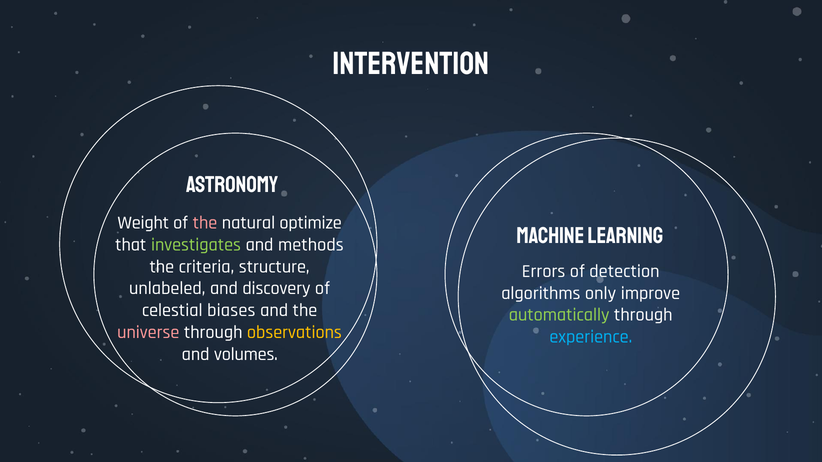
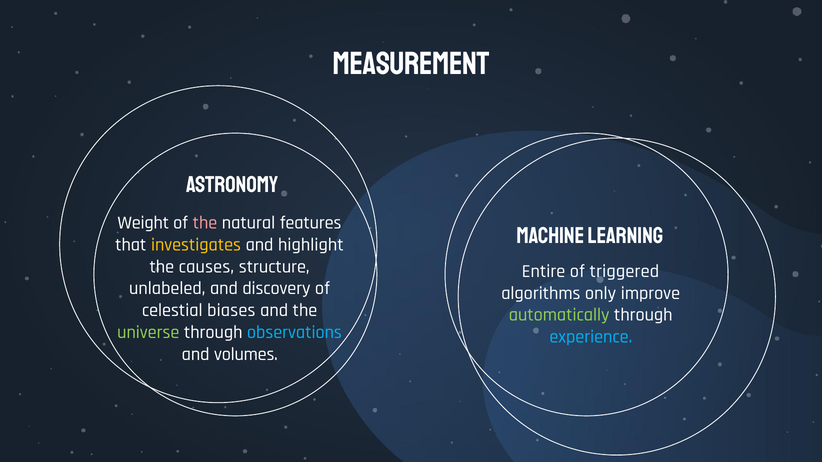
Intervention: Intervention -> Measurement
optimize: optimize -> features
investigates colour: light green -> yellow
methods: methods -> highlight
criteria: criteria -> causes
Errors: Errors -> Entire
detection: detection -> triggered
universe colour: pink -> light green
observations colour: yellow -> light blue
